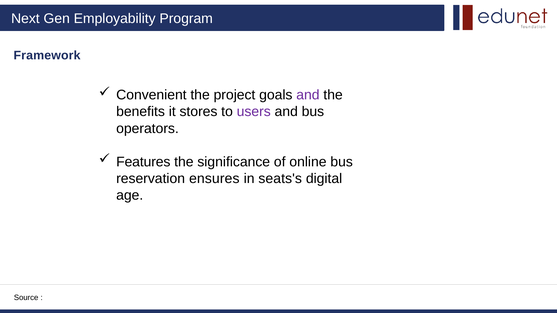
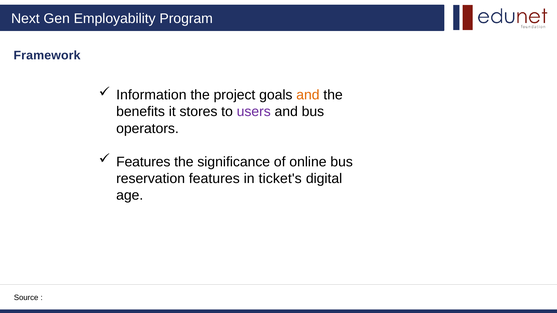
Convenient: Convenient -> Information
and at (308, 95) colour: purple -> orange
reservation ensures: ensures -> features
seats's: seats's -> ticket's
